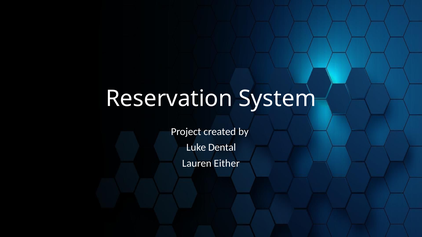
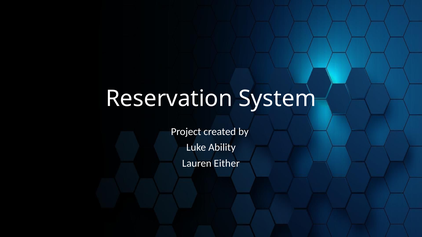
Dental: Dental -> Ability
